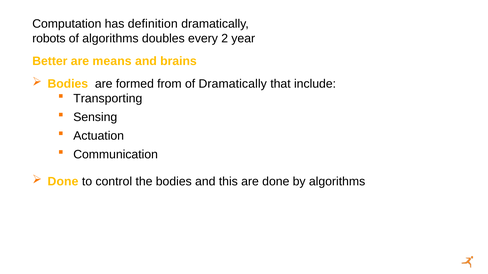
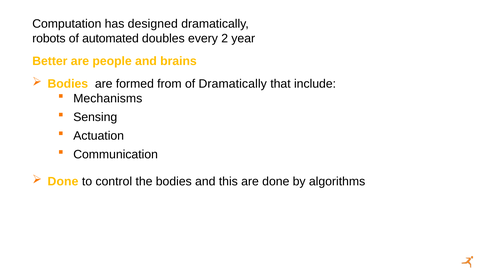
definition: definition -> designed
of algorithms: algorithms -> automated
means: means -> people
Transporting: Transporting -> Mechanisms
